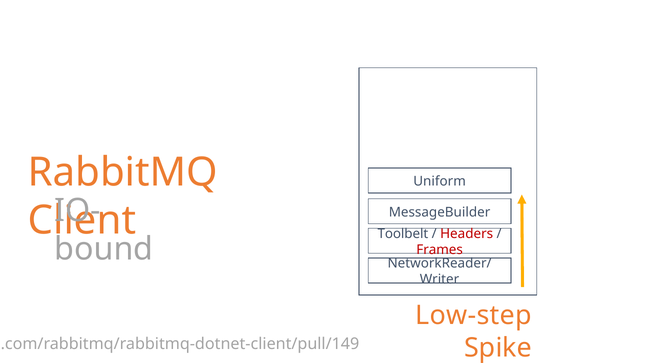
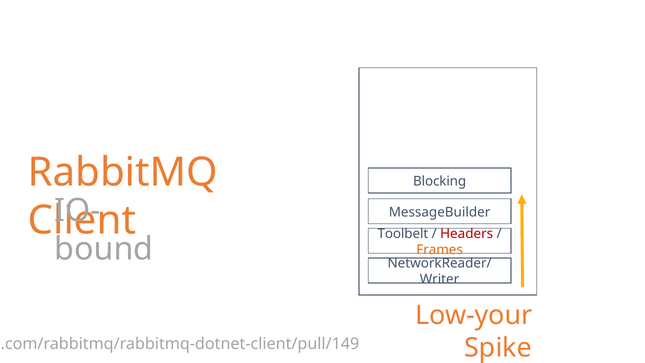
Uniform: Uniform -> Blocking
Frames colour: red -> orange
Low-step: Low-step -> Low-your
